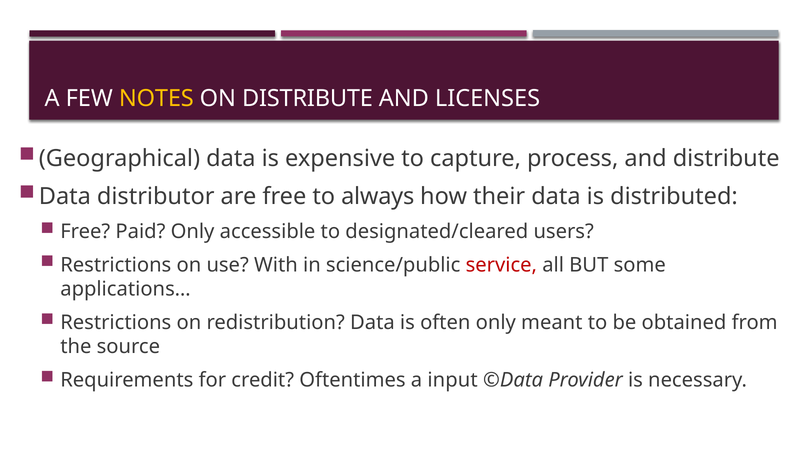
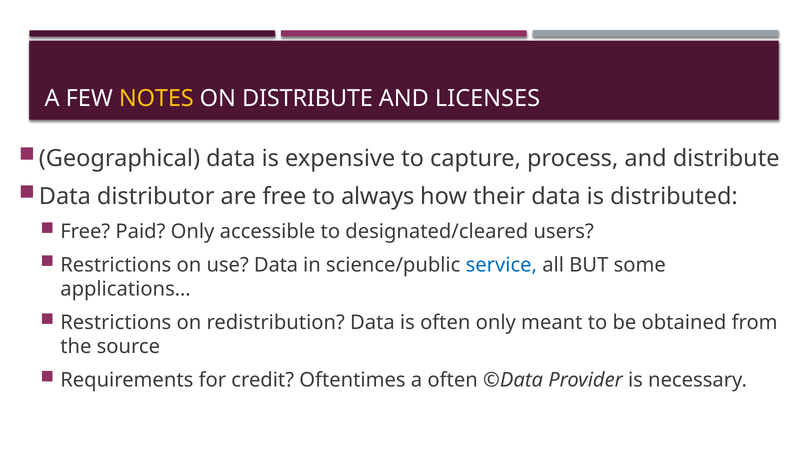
use With: With -> Data
service colour: red -> blue
a input: input -> often
